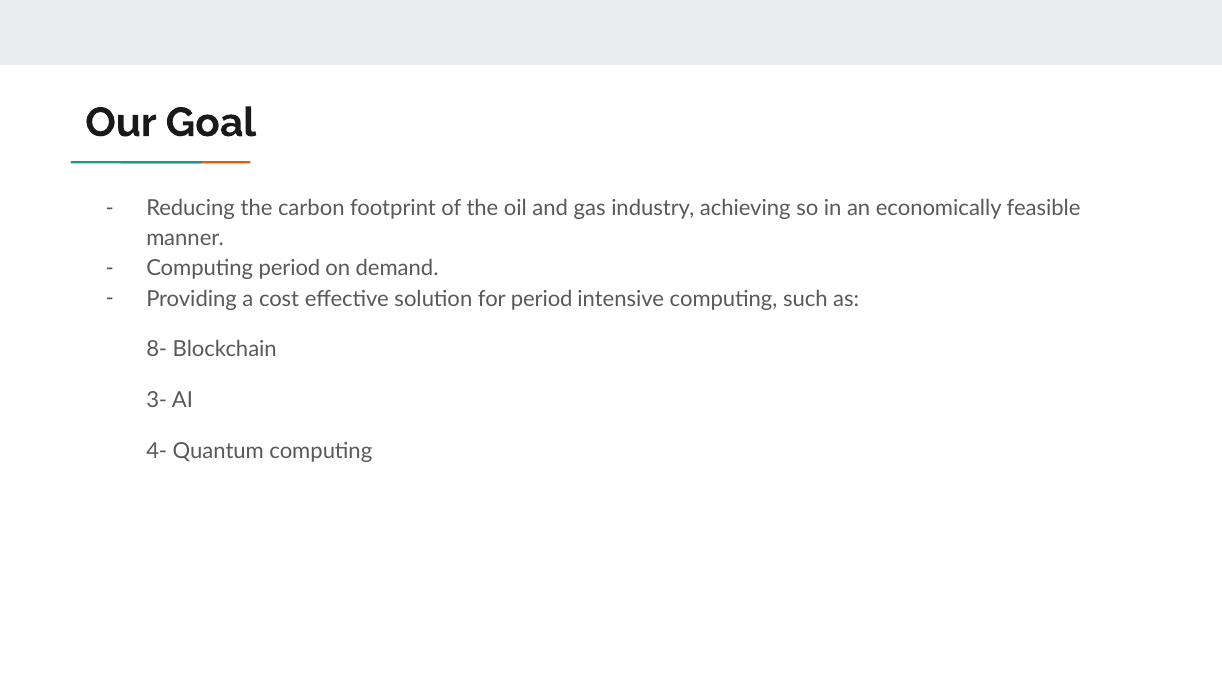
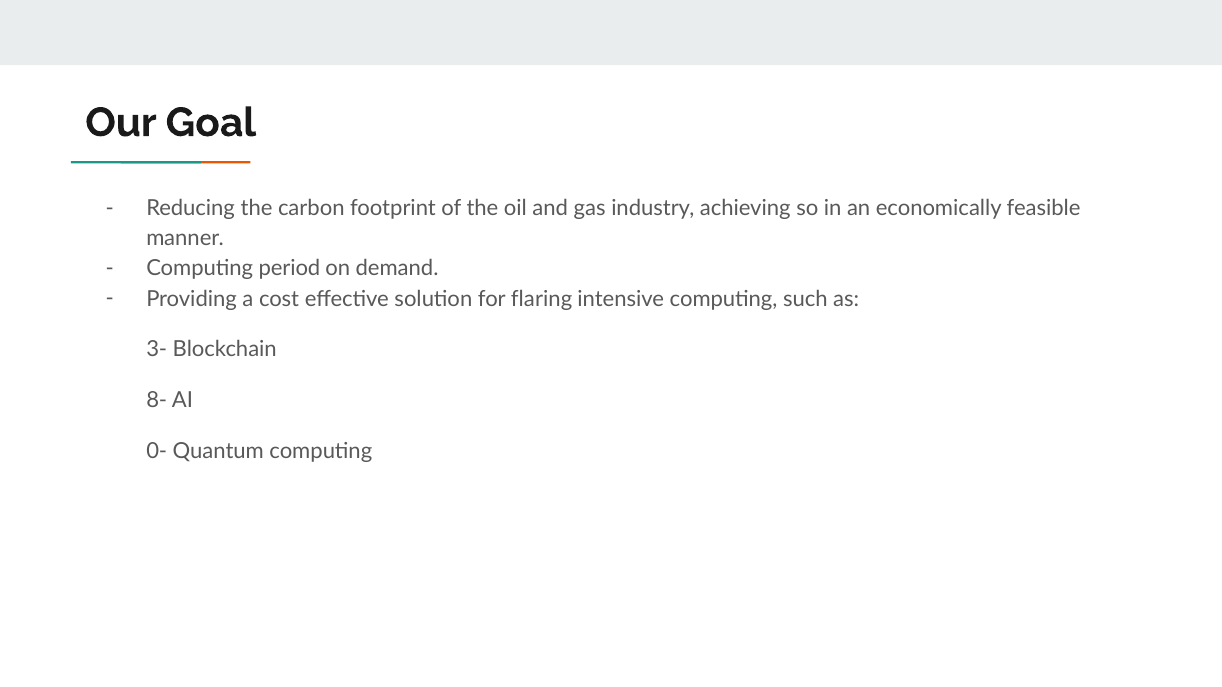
for period: period -> flaring
8-: 8- -> 3-
3-: 3- -> 8-
4-: 4- -> 0-
